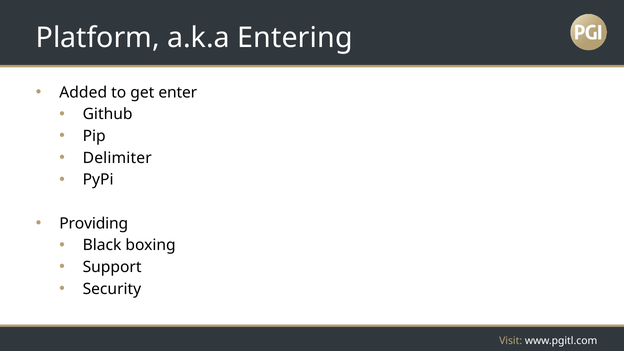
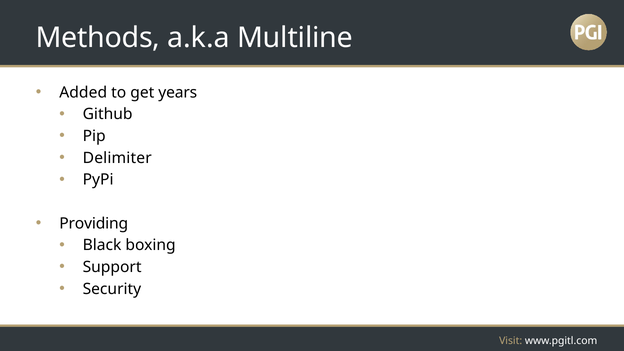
Platform: Platform -> Methods
Entering: Entering -> Multiline
enter: enter -> years
